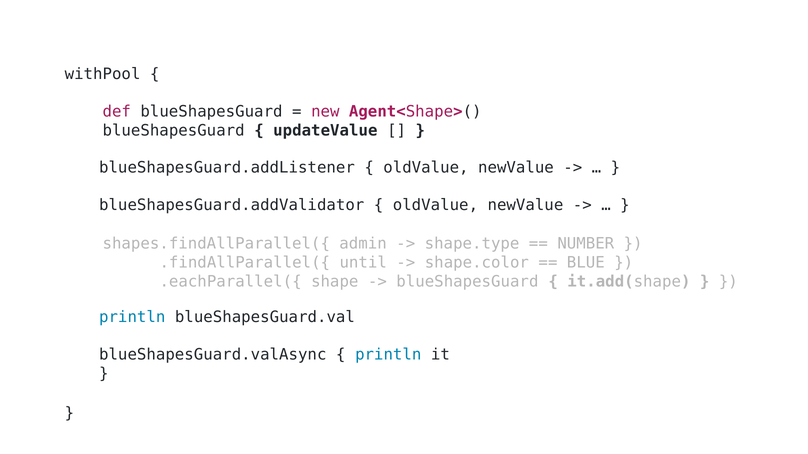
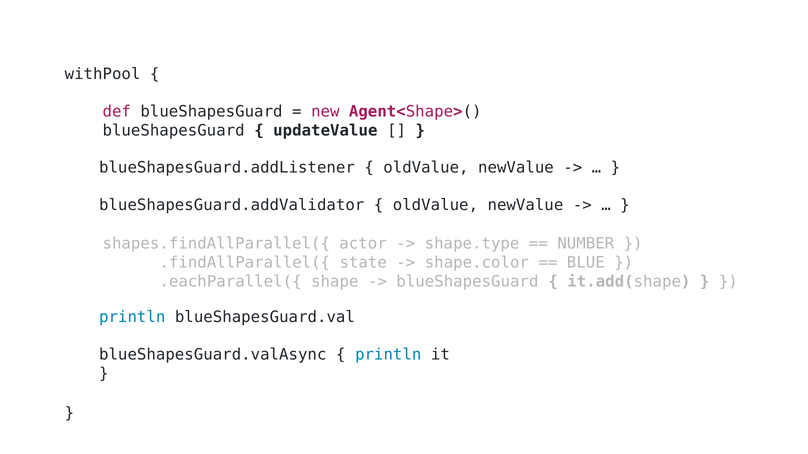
admin: admin -> actor
until: until -> state
